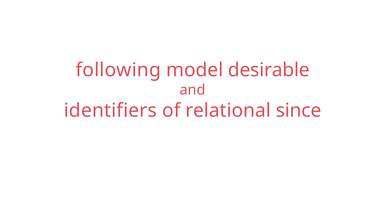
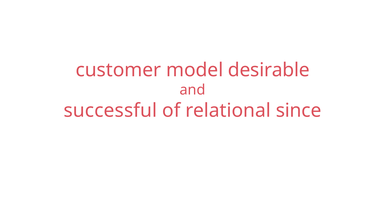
following: following -> customer
identifiers: identifiers -> successful
